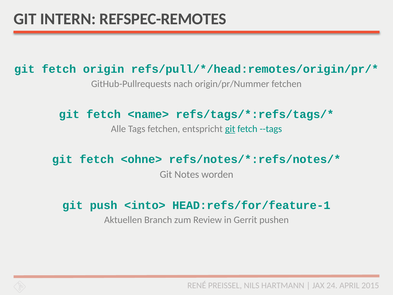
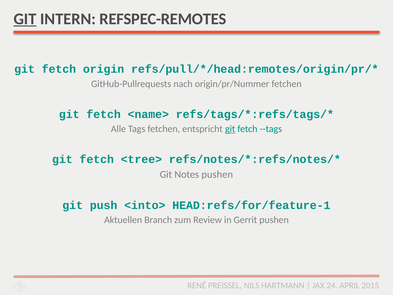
GIT at (25, 19) underline: none -> present
<ohne>: <ohne> -> <tree>
Notes worden: worden -> pushen
